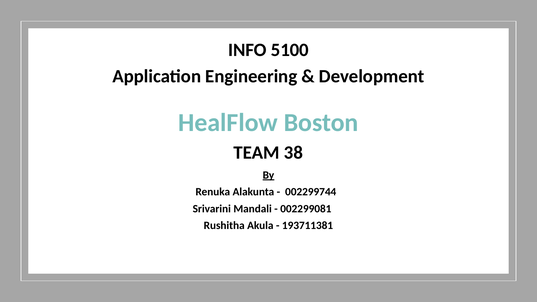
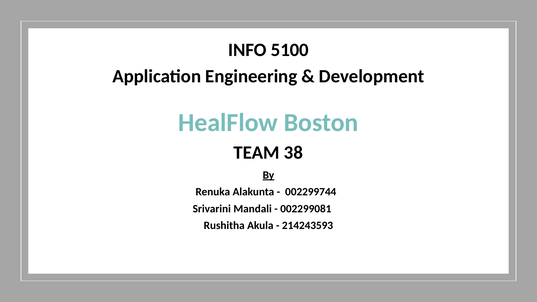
193711381: 193711381 -> 214243593
